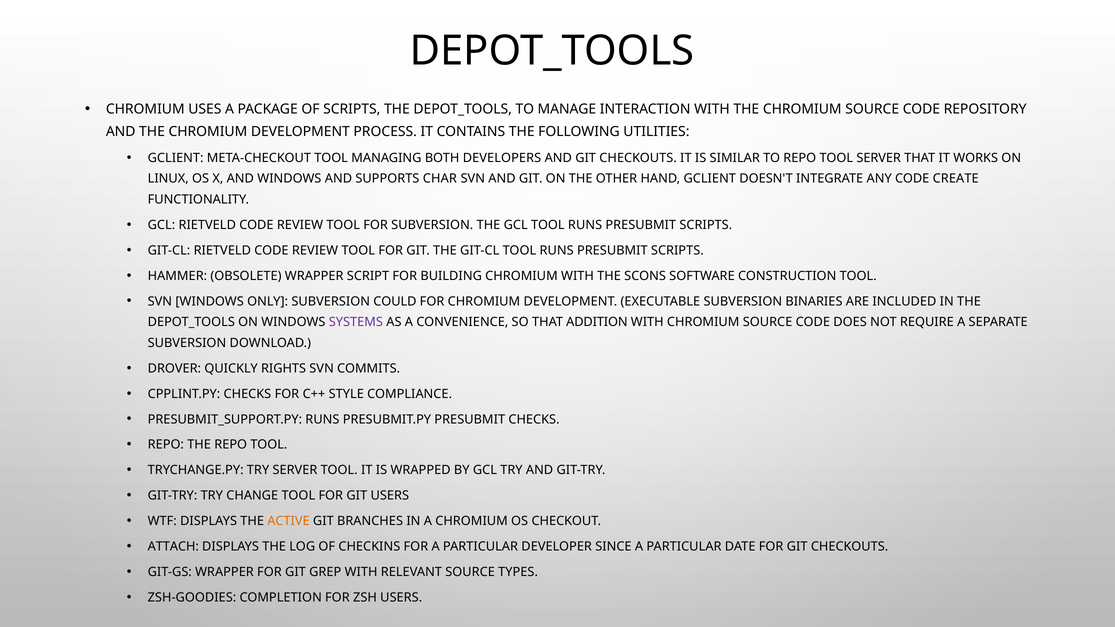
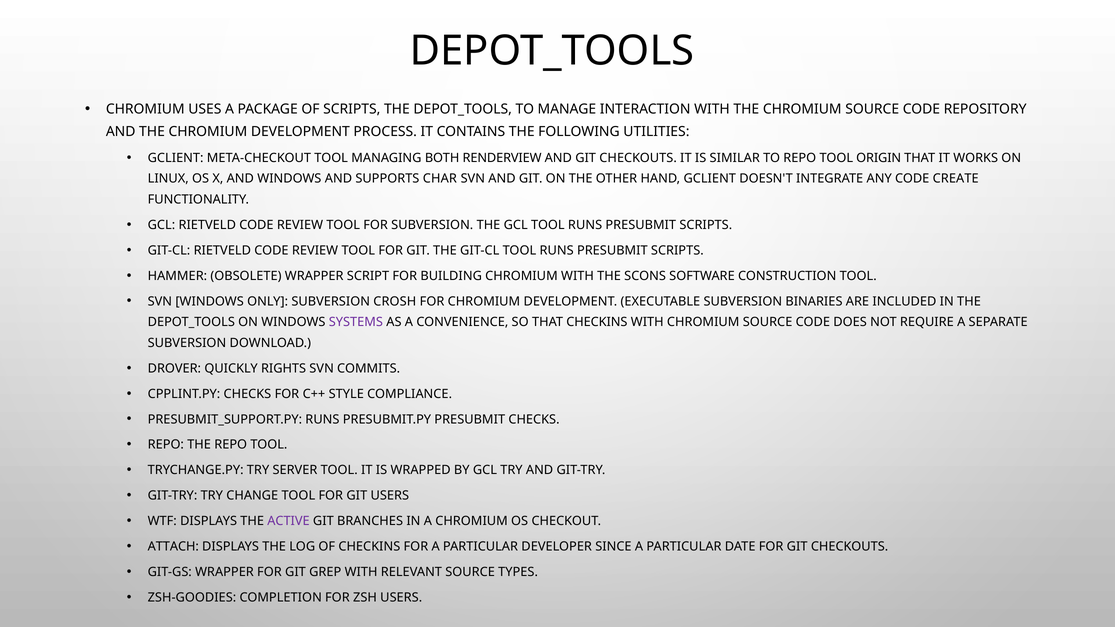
DEVELOPERS: DEVELOPERS -> RENDERVIEW
TOOL SERVER: SERVER -> ORIGIN
COULD: COULD -> CROSH
THAT ADDITION: ADDITION -> CHECKINS
ACTIVE colour: orange -> purple
